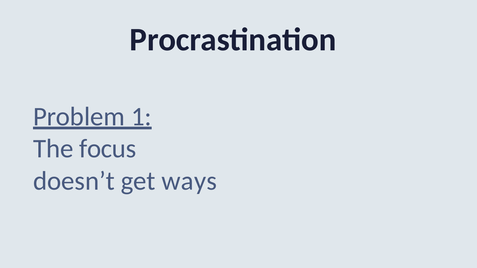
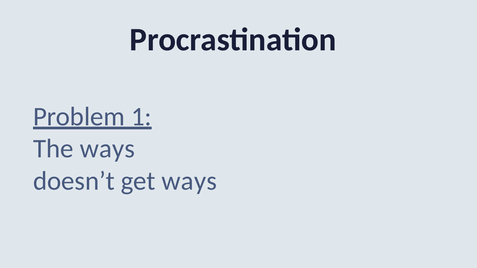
The focus: focus -> ways
